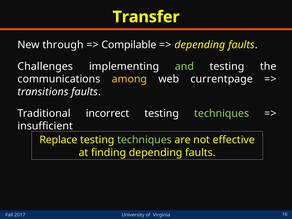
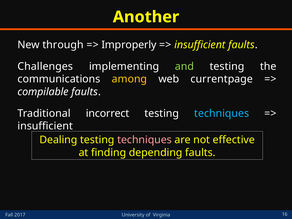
Transfer: Transfer -> Another
Compilable: Compilable -> Improperly
depending at (200, 45): depending -> insufficient
transitions: transitions -> compilable
techniques at (222, 113) colour: light green -> light blue
Replace: Replace -> Dealing
techniques at (145, 140) colour: light green -> pink
